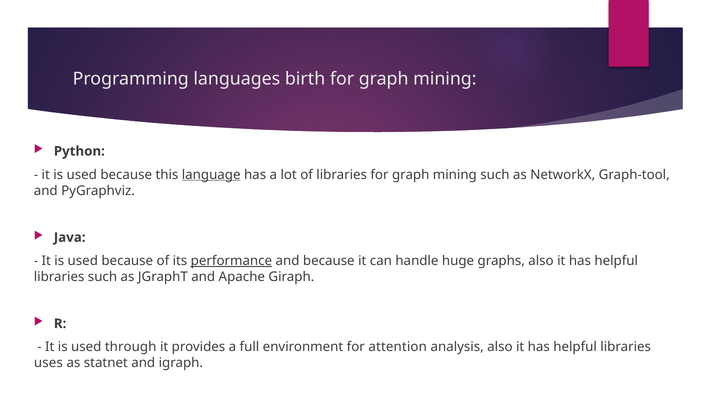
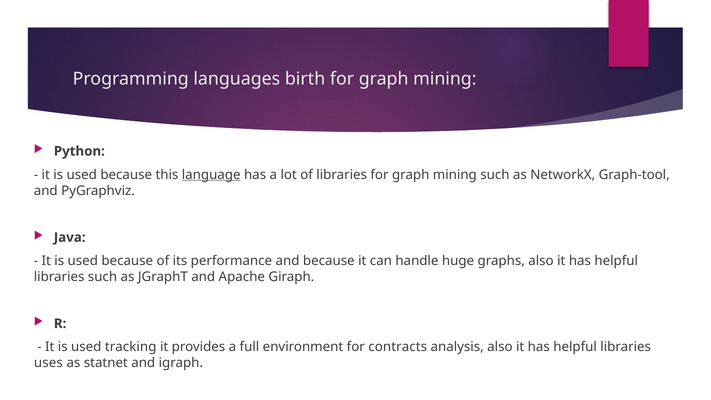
performance underline: present -> none
through: through -> tracking
attention: attention -> contracts
